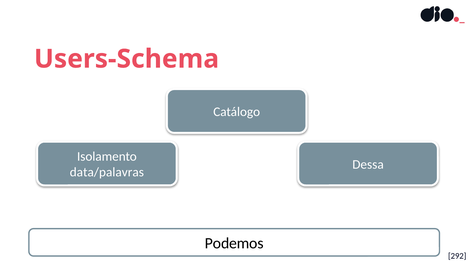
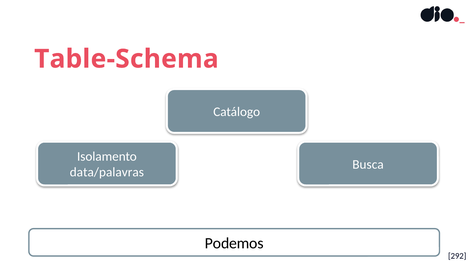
Users-Schema: Users-Schema -> Table-Schema
Dessa: Dessa -> Busca
